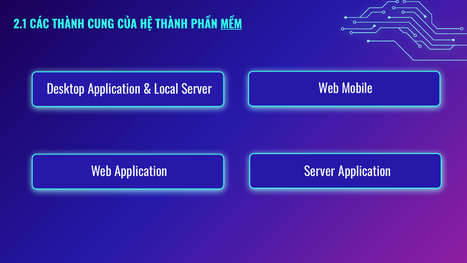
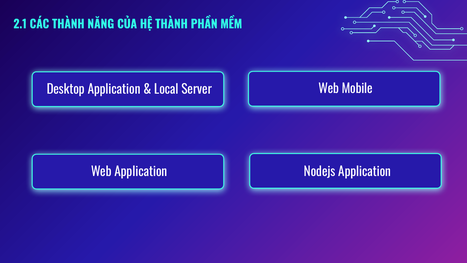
CUNG: CUNG -> NĂNG
MỀM underline: present -> none
Application Server: Server -> Nodejs
